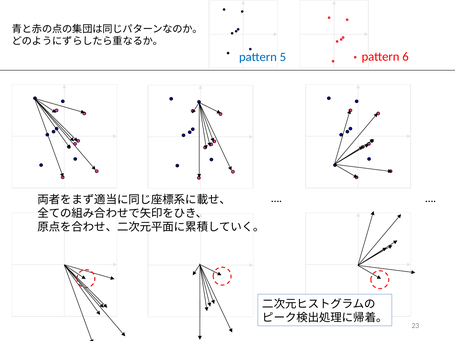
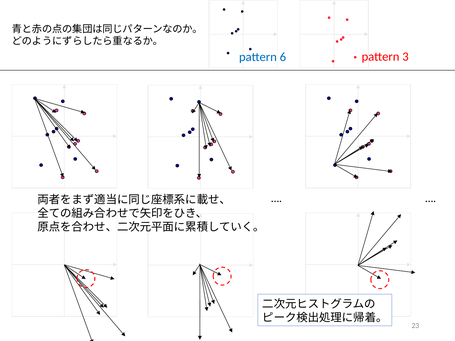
5: 5 -> 6
6: 6 -> 3
